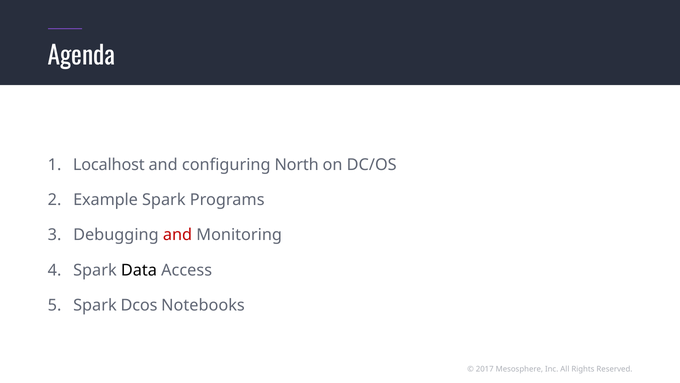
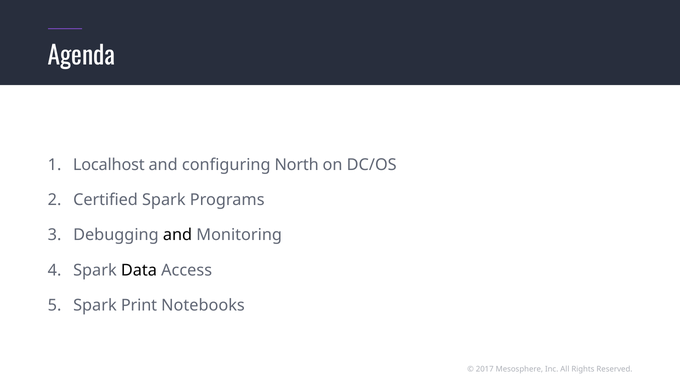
Example: Example -> Certified
and at (177, 235) colour: red -> black
Dcos: Dcos -> Print
